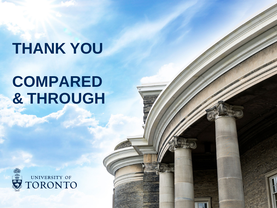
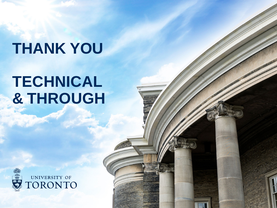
COMPARED: COMPARED -> TECHNICAL
